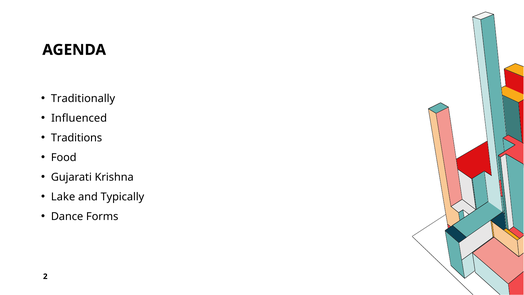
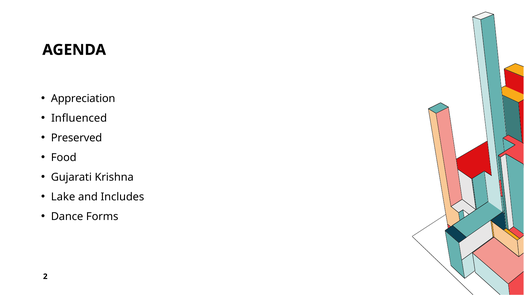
Traditionally: Traditionally -> Appreciation
Traditions: Traditions -> Preserved
Typically: Typically -> Includes
